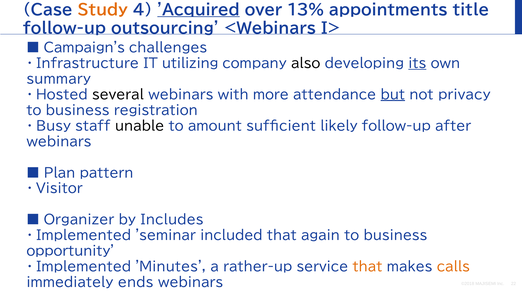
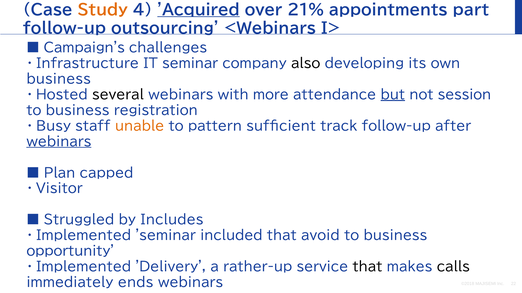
13%: 13% -> 21%
title: title -> part
IT utilizing: utilizing -> seminar
its underline: present -> none
summary at (59, 79): summary -> business
privacy: privacy -> session
unable colour: black -> orange
amount: amount -> pattern
likely: likely -> track
webinars at (59, 142) underline: none -> present
pattern: pattern -> capped
Organizer: Organizer -> Struggled
again: again -> avoid
Minutes: Minutes -> Delivery
that at (367, 267) colour: orange -> black
calls colour: orange -> black
